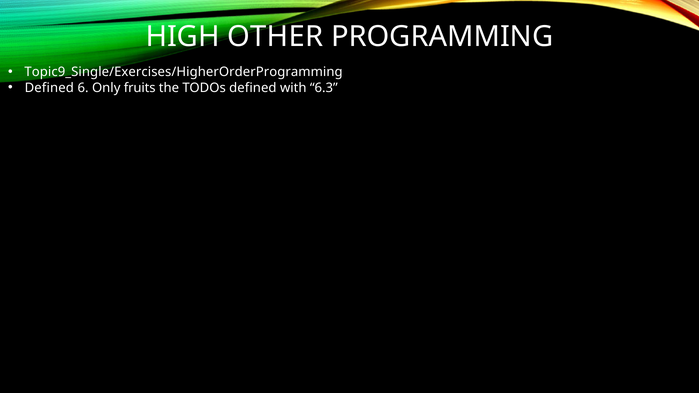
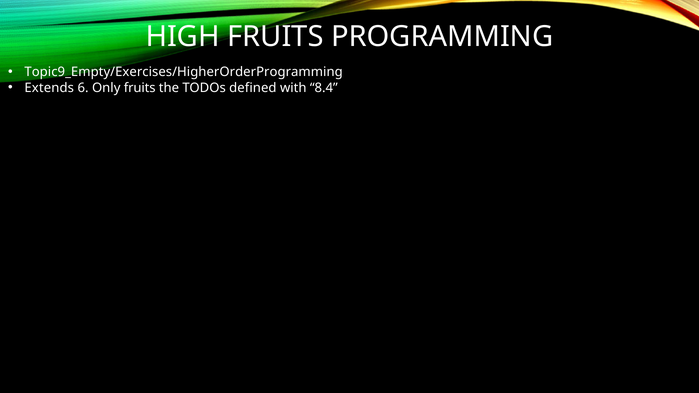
HIGH OTHER: OTHER -> FRUITS
Topic9_Single/Exercises/HigherOrderProgramming: Topic9_Single/Exercises/HigherOrderProgramming -> Topic9_Empty/Exercises/HigherOrderProgramming
Defined at (49, 88): Defined -> Extends
6.3: 6.3 -> 8.4
